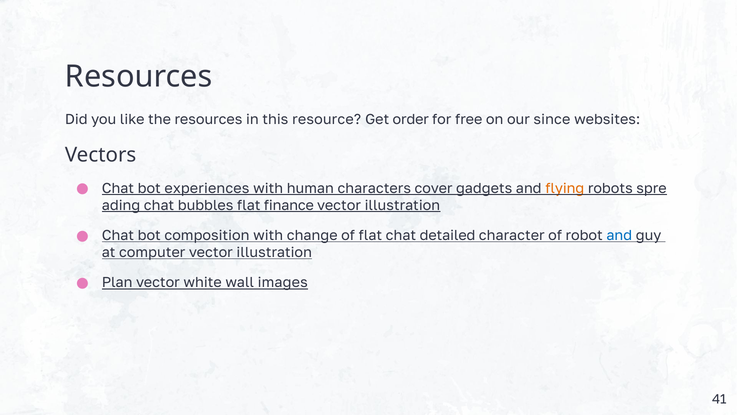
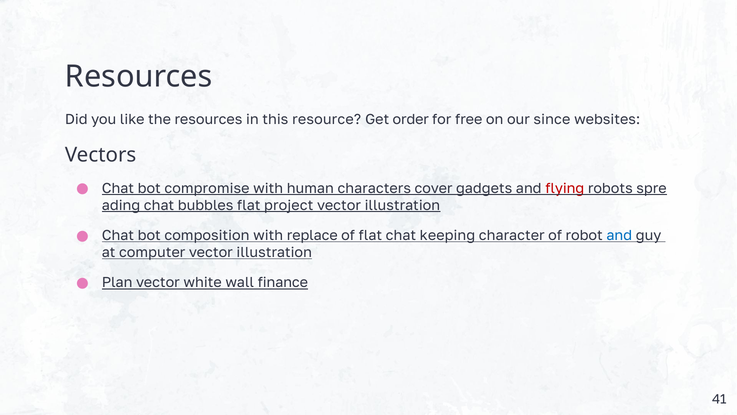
experiences: experiences -> compromise
flying colour: orange -> red
finance: finance -> project
change: change -> replace
detailed: detailed -> keeping
images: images -> finance
